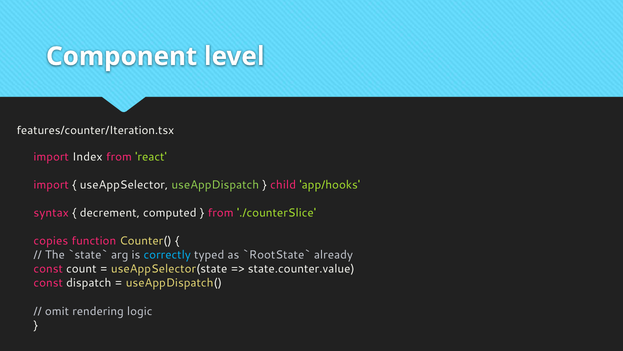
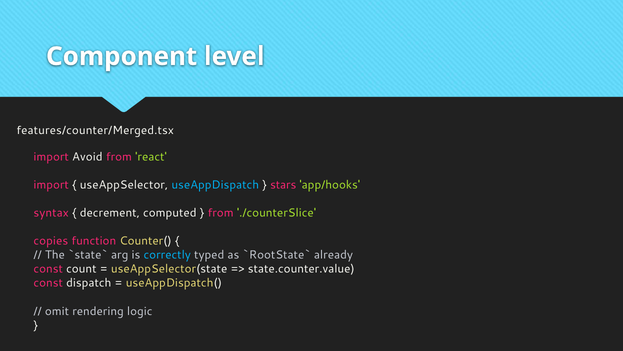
features/counter/Iteration.tsx: features/counter/Iteration.tsx -> features/counter/Merged.tsx
Index: Index -> Avoid
useAppDispatch colour: light green -> light blue
child: child -> stars
